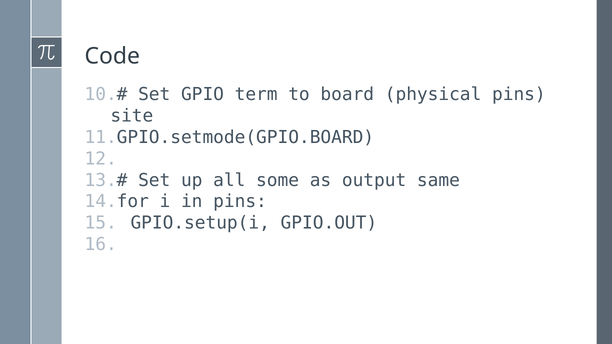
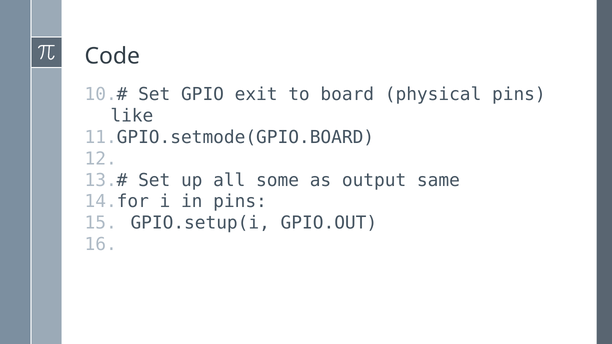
term: term -> exit
site: site -> like
